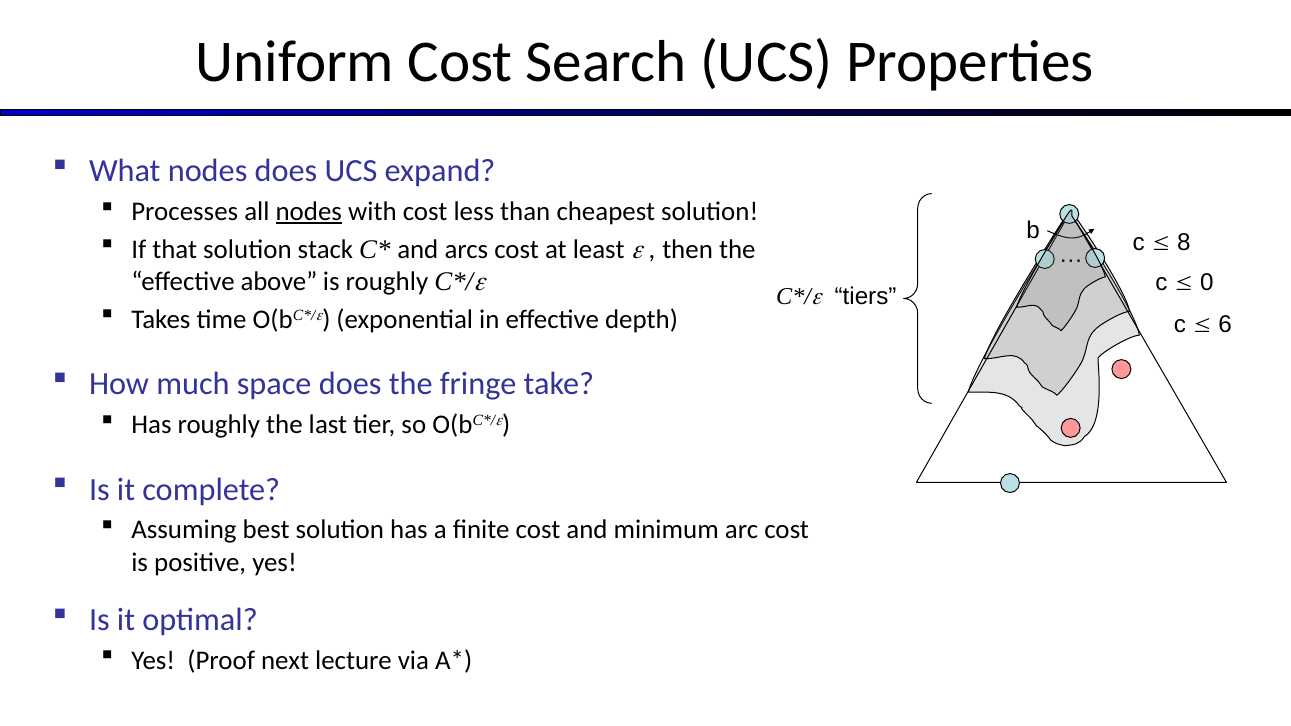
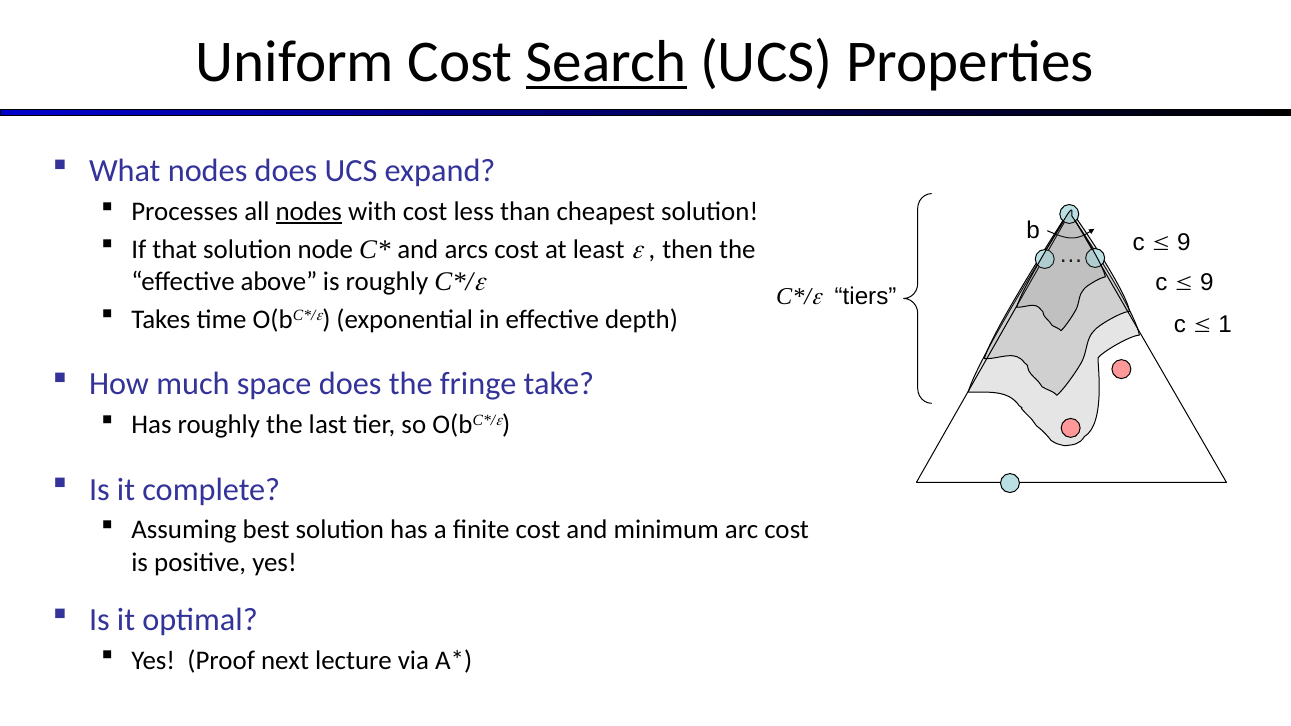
Search underline: none -> present
8 at (1184, 243): 8 -> 9
stack: stack -> node
0 at (1207, 283): 0 -> 9
6: 6 -> 1
